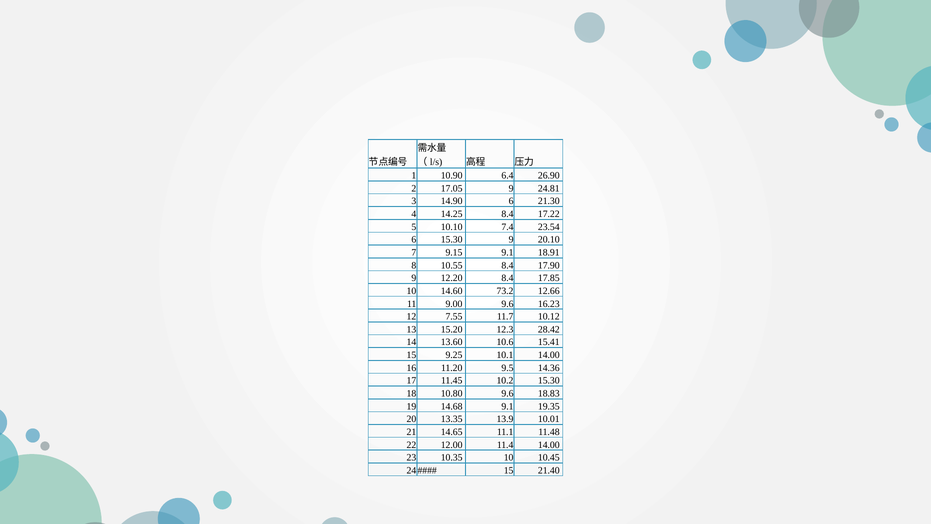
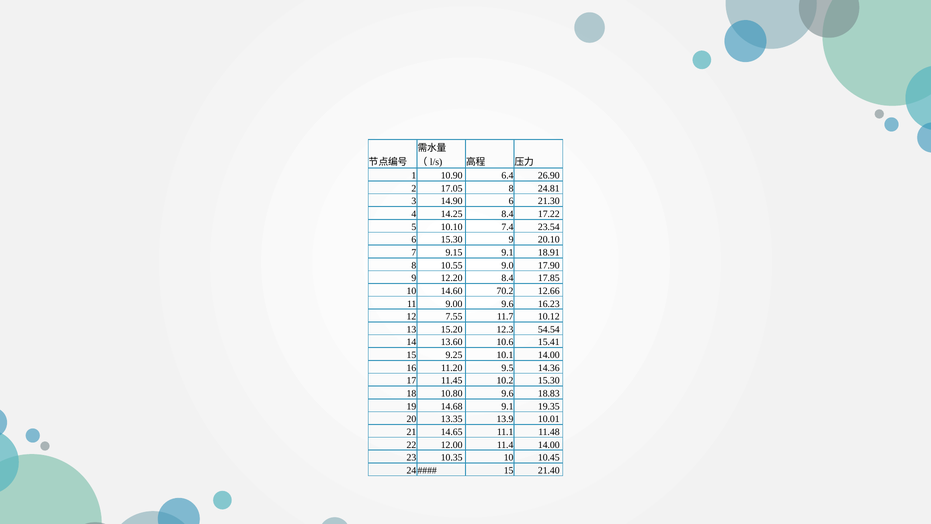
17.05 9: 9 -> 8
10.55 8.4: 8.4 -> 9.0
73.2: 73.2 -> 70.2
28.42: 28.42 -> 54.54
